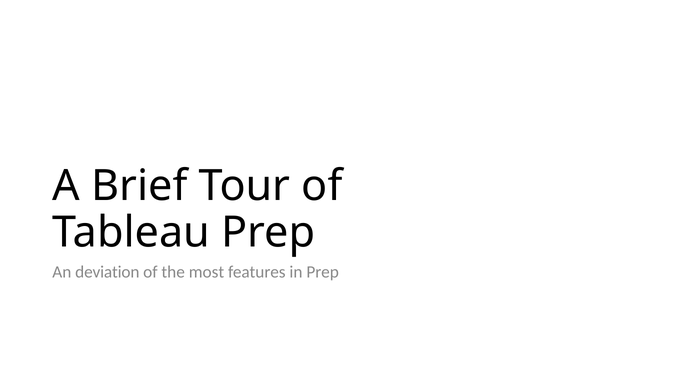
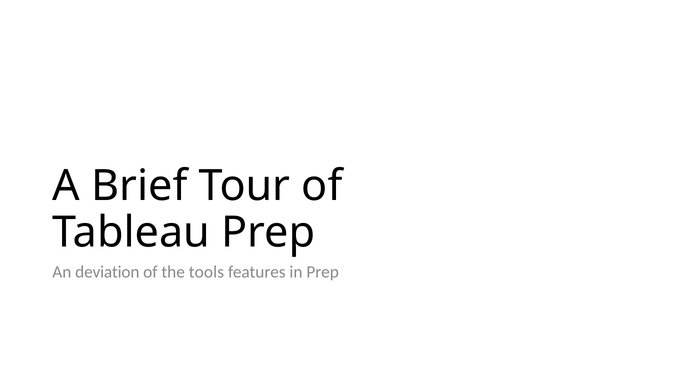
most: most -> tools
